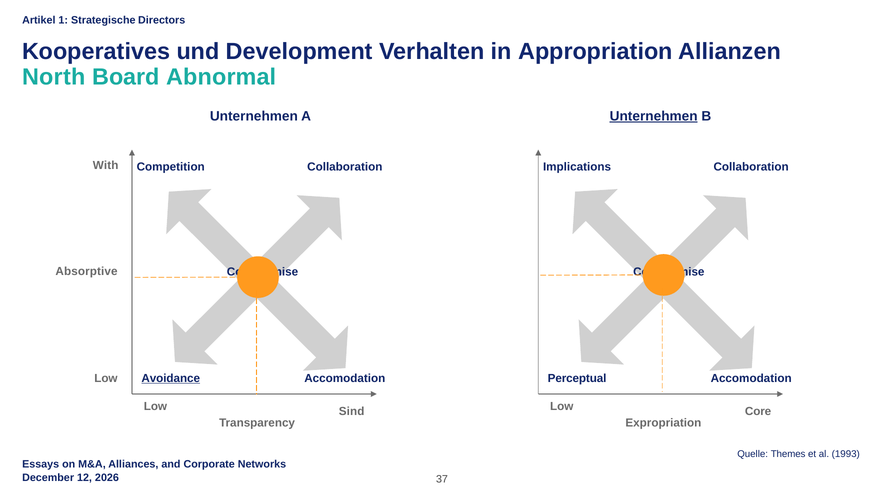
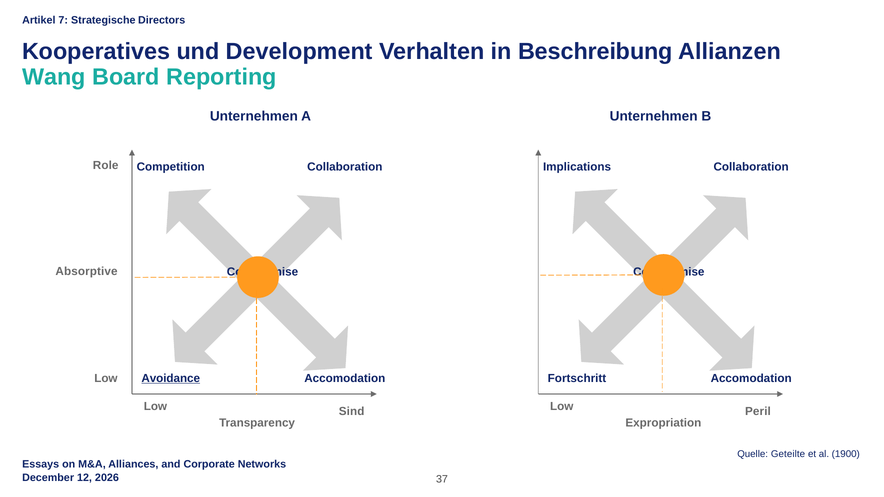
1: 1 -> 7
Appropriation: Appropriation -> Beschreibung
North: North -> Wang
Abnormal: Abnormal -> Reporting
Unternehmen at (654, 116) underline: present -> none
With: With -> Role
Perceptual: Perceptual -> Fortschritt
Core: Core -> Peril
Themes: Themes -> Geteilte
1993: 1993 -> 1900
